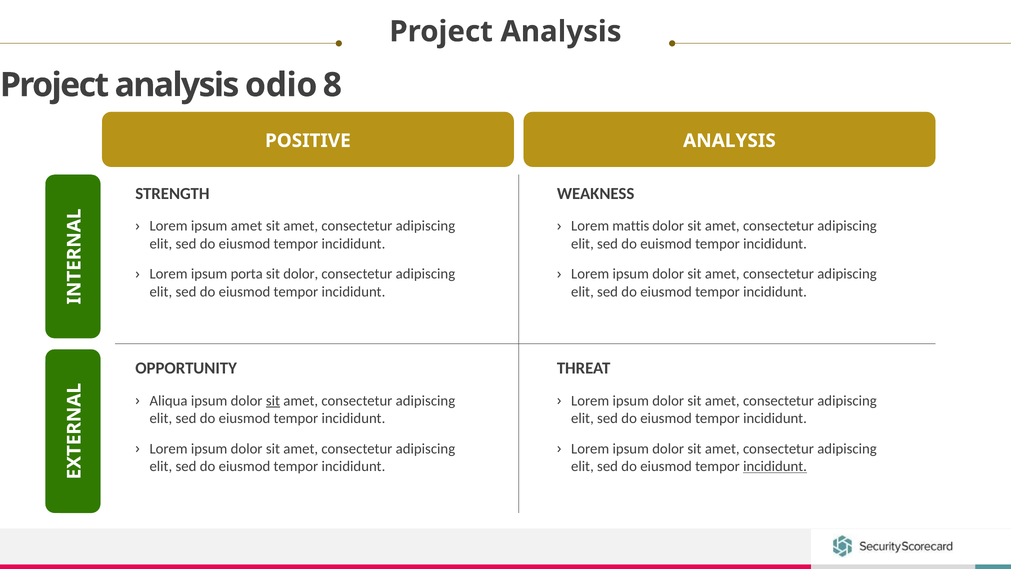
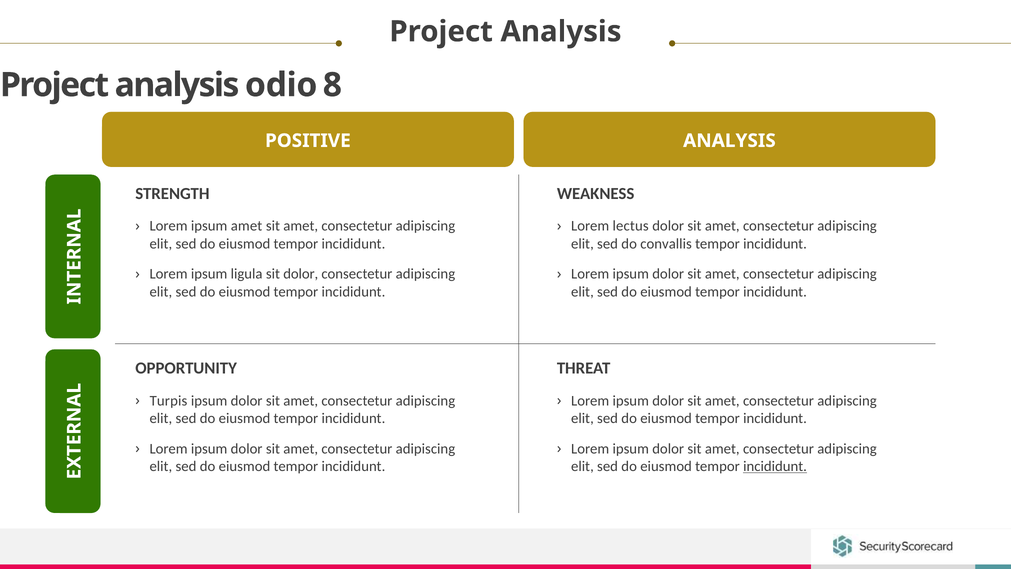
mattis: mattis -> lectus
euismod: euismod -> convallis
porta: porta -> ligula
Aliqua: Aliqua -> Turpis
sit at (273, 400) underline: present -> none
